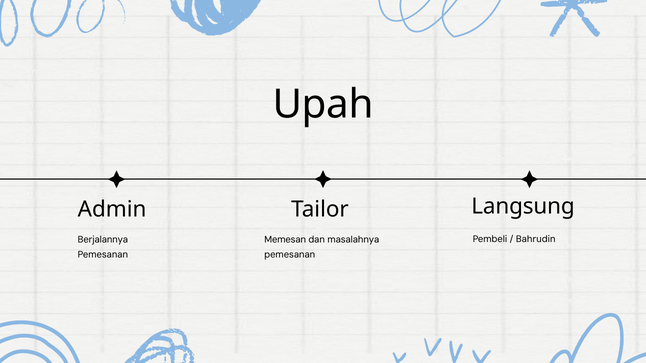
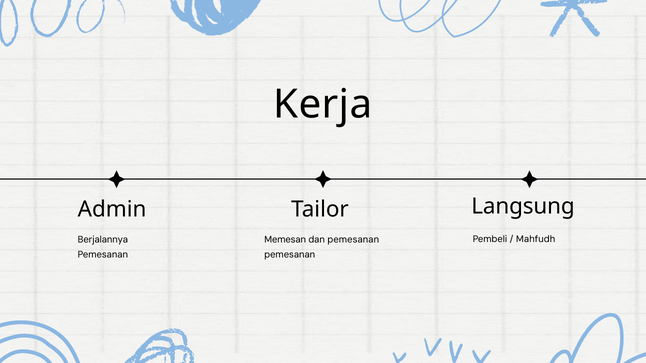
Upah: Upah -> Kerja
Bahrudin: Bahrudin -> Mahfudh
dan masalahnya: masalahnya -> pemesanan
